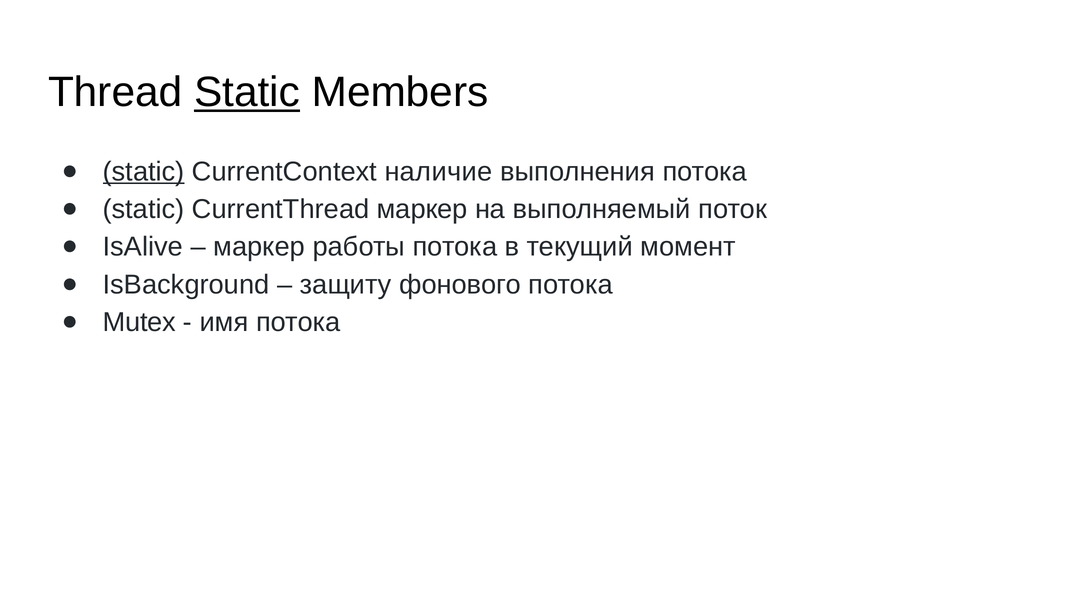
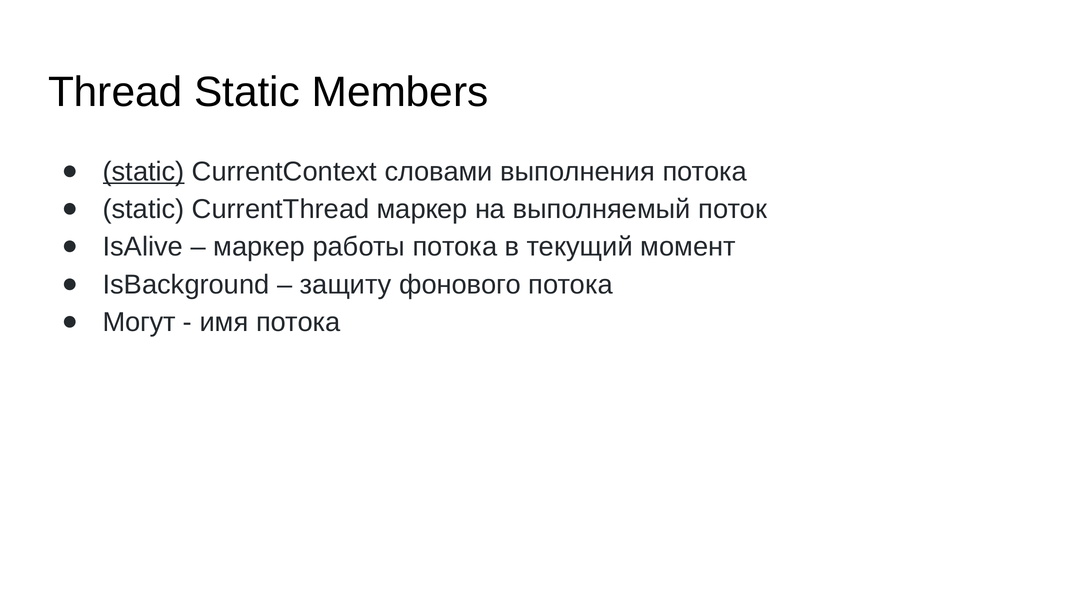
Static at (247, 93) underline: present -> none
наличие: наличие -> словами
Mutex: Mutex -> Могут
